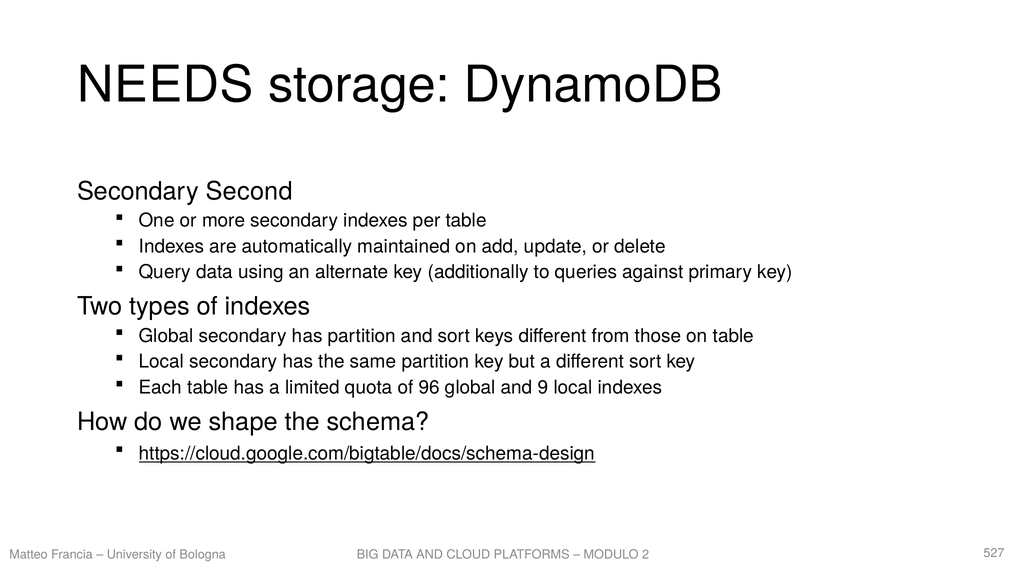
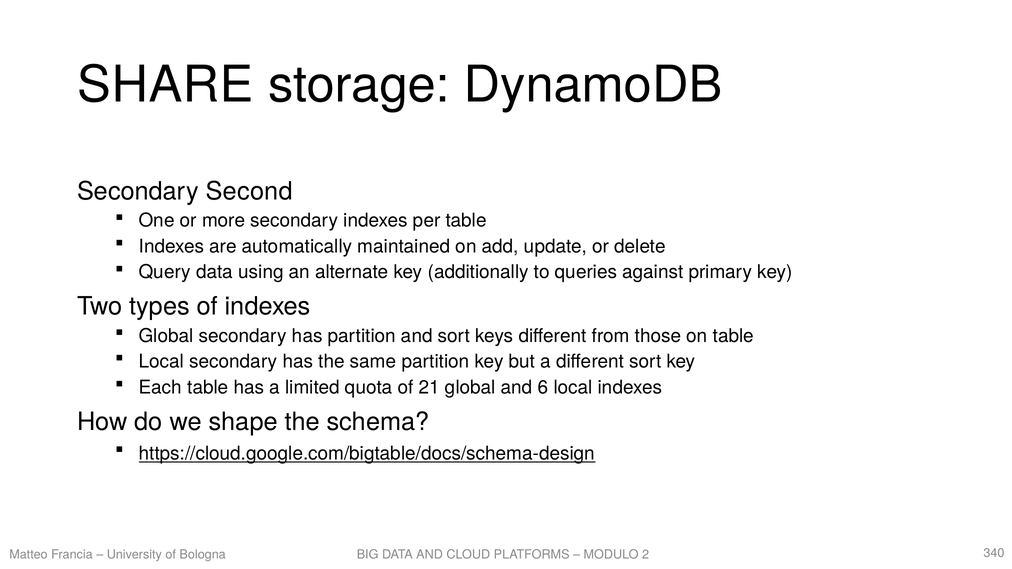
NEEDS: NEEDS -> SHARE
96: 96 -> 21
9: 9 -> 6
527: 527 -> 340
